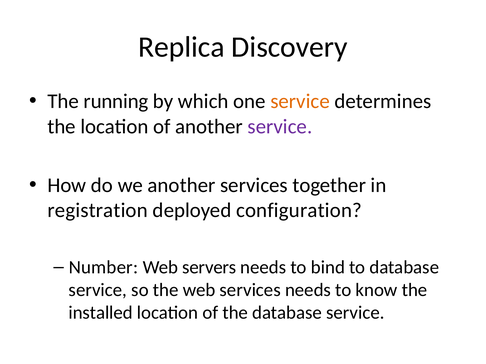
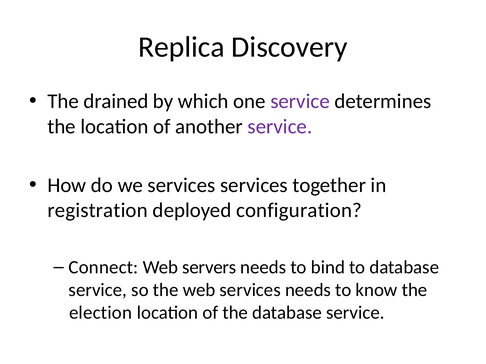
running: running -> drained
service at (300, 102) colour: orange -> purple
we another: another -> services
Number: Number -> Connect
installed: installed -> election
